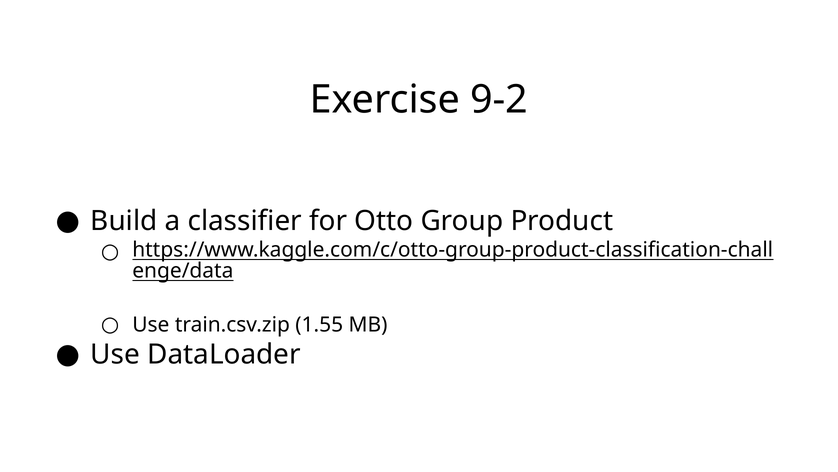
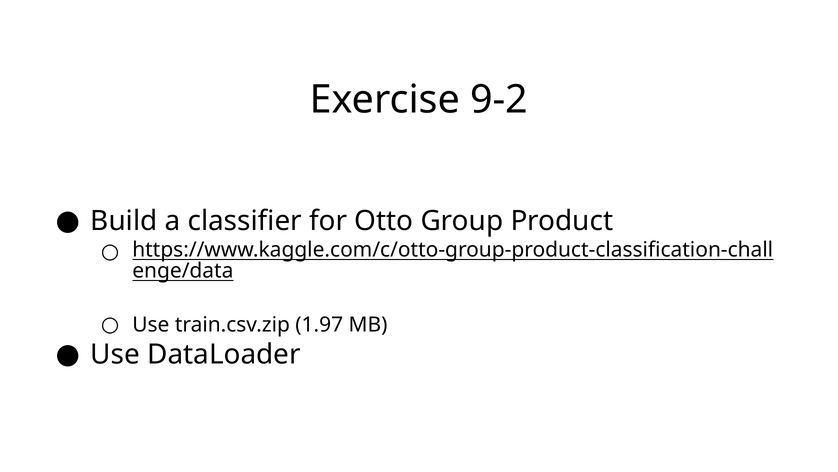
1.55: 1.55 -> 1.97
